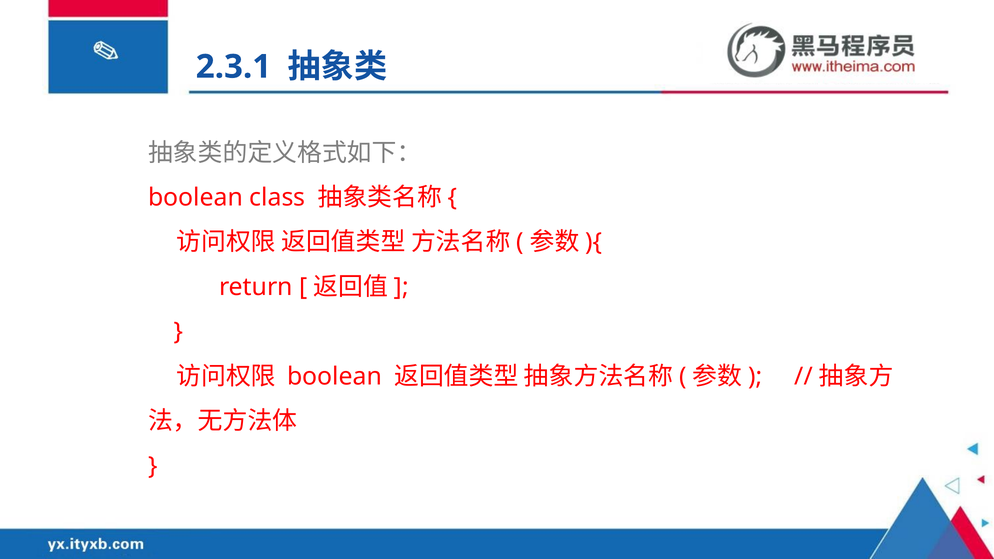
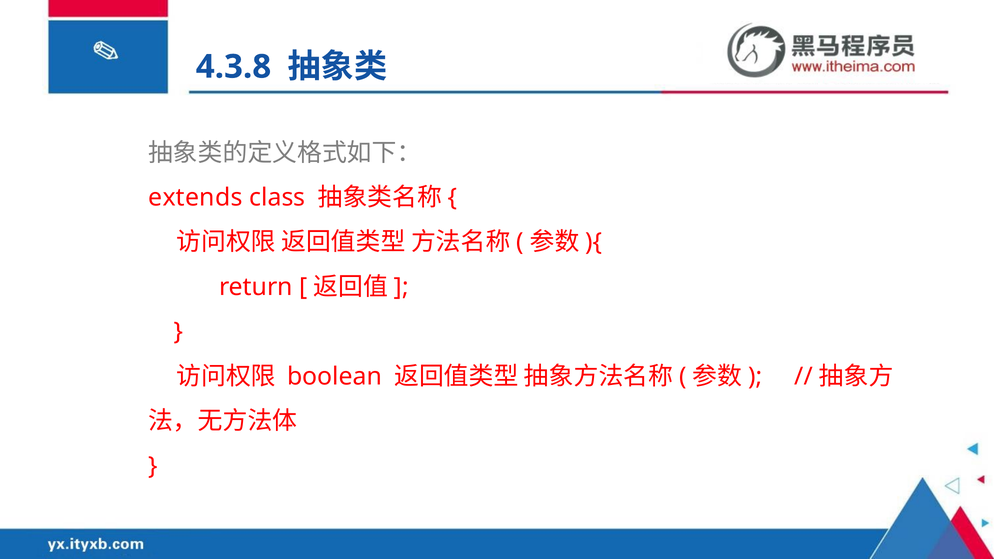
2.3.1: 2.3.1 -> 4.3.8
boolean at (196, 198): boolean -> extends
